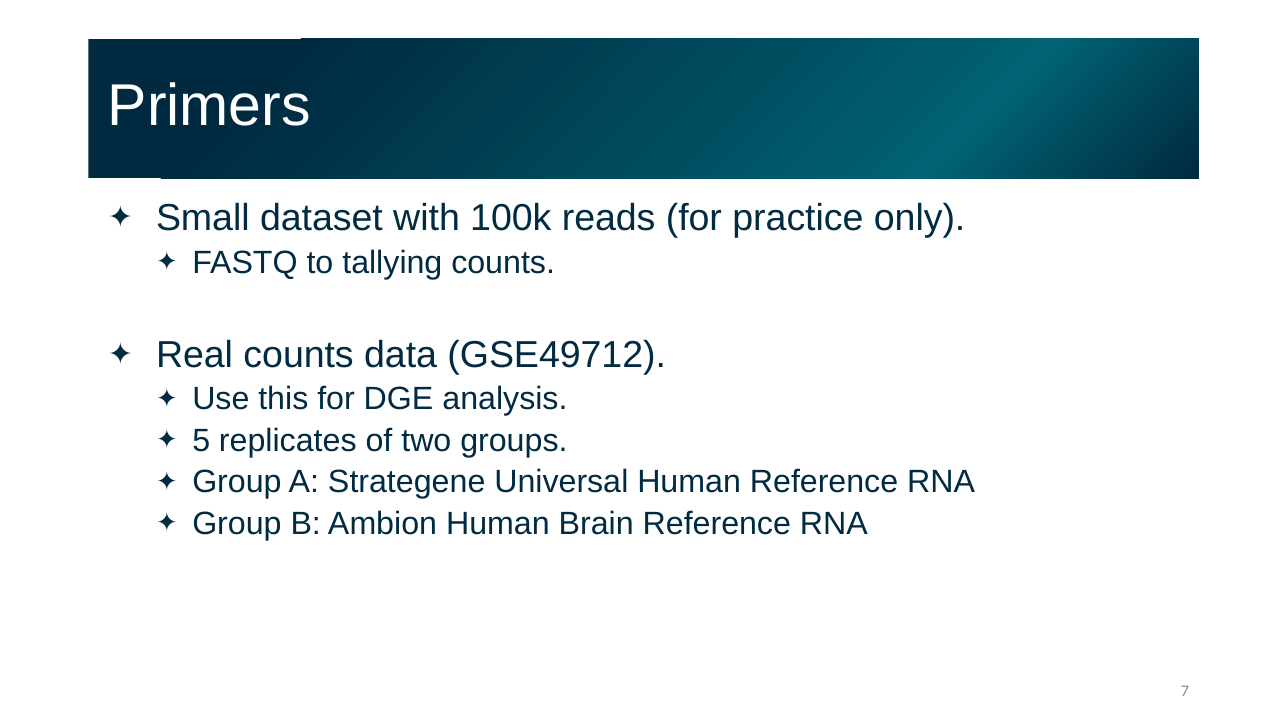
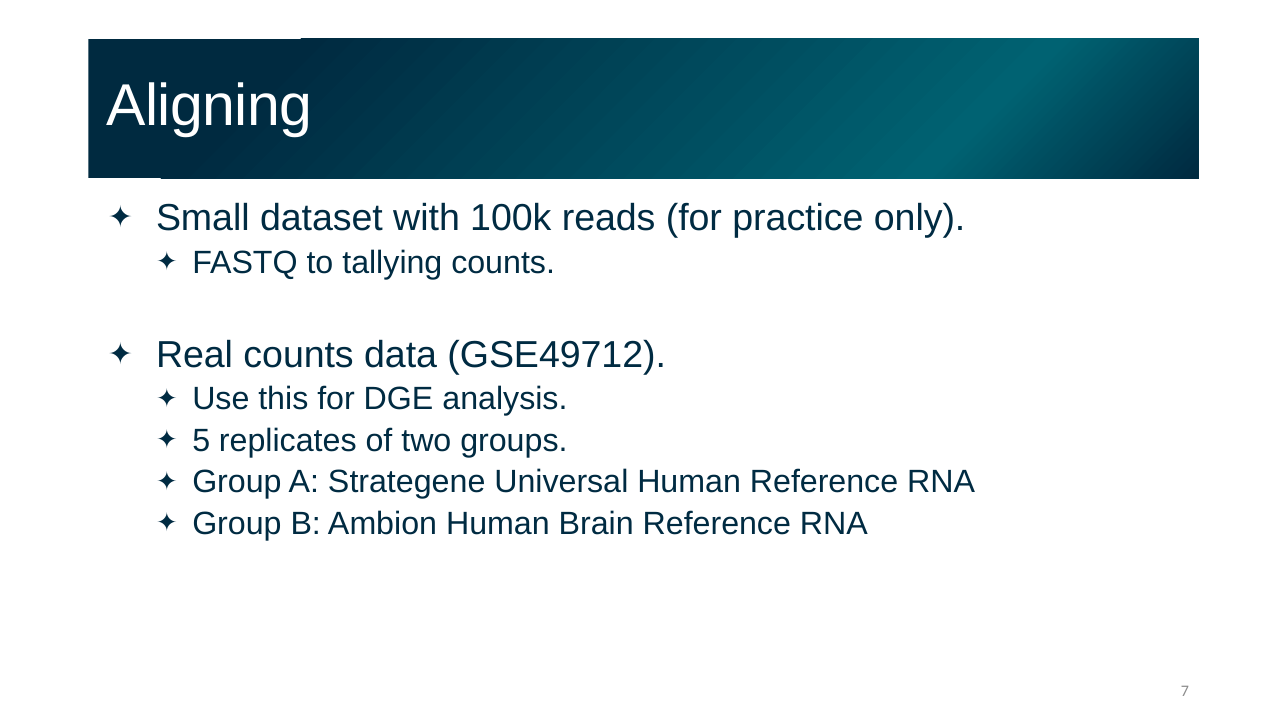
Primers: Primers -> Aligning
